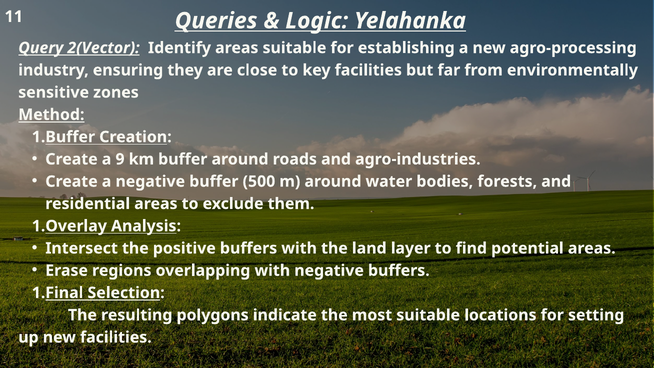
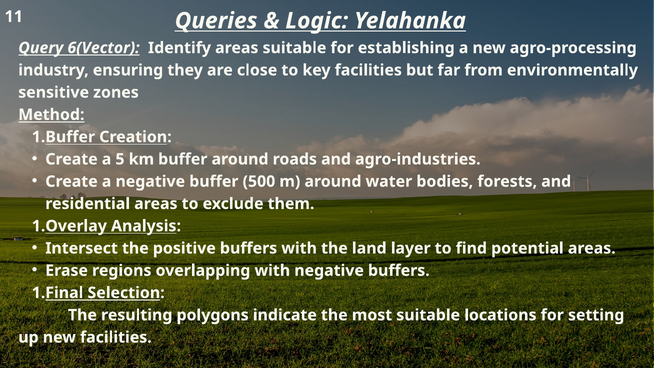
2(Vector: 2(Vector -> 6(Vector
9: 9 -> 5
